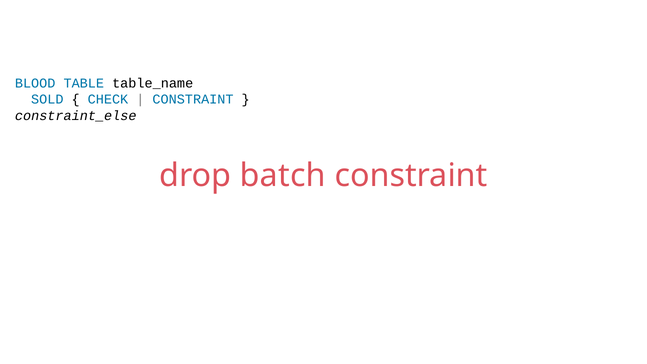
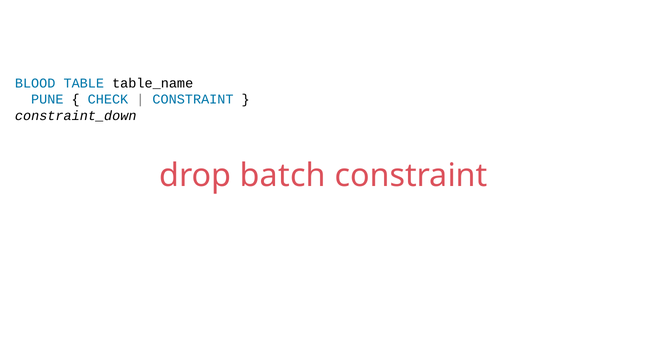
SOLD: SOLD -> PUNE
constraint_else: constraint_else -> constraint_down
